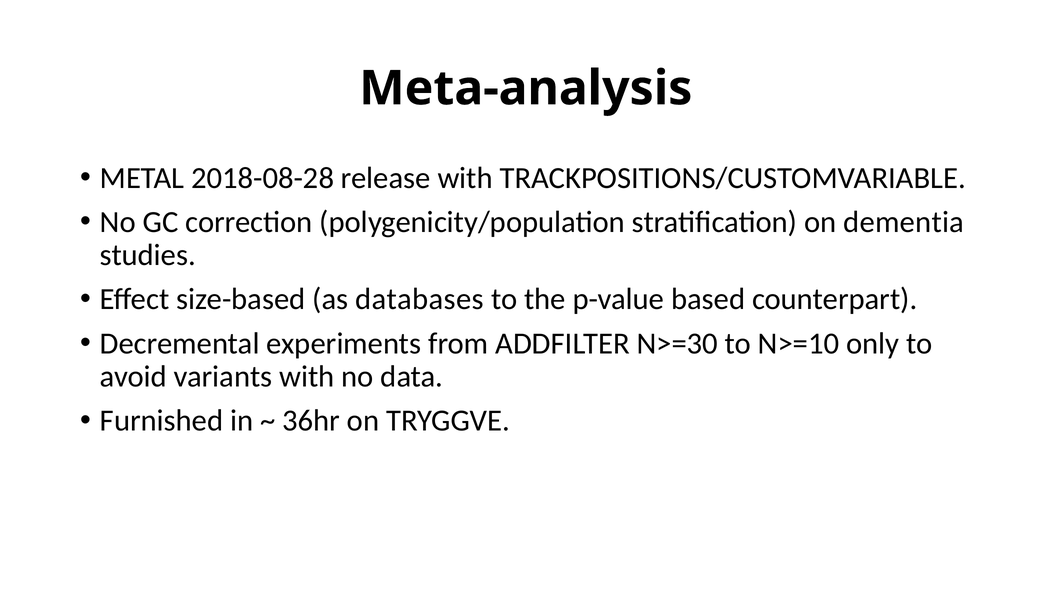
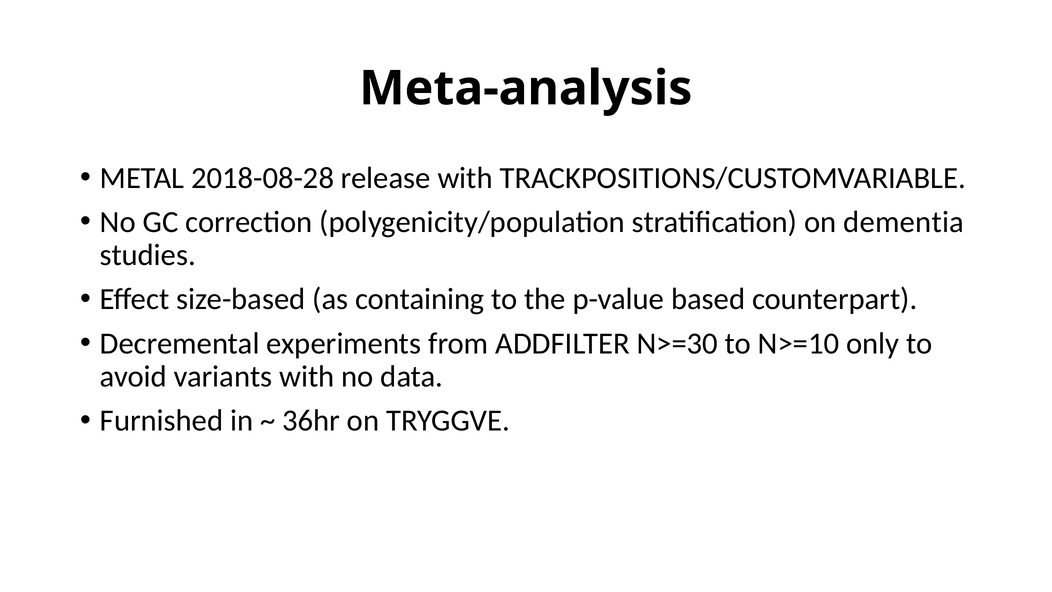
databases: databases -> containing
